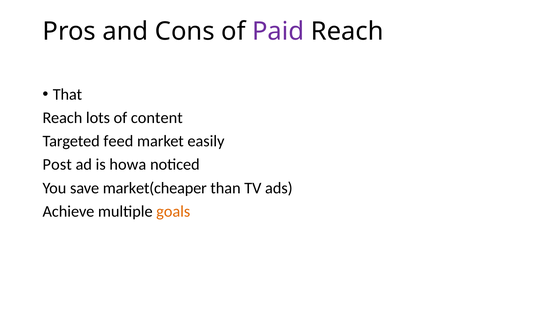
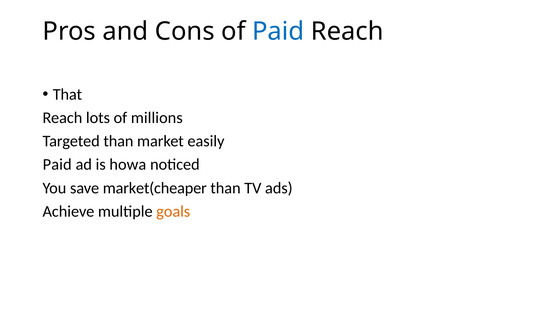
Paid at (278, 32) colour: purple -> blue
content: content -> millions
Targeted feed: feed -> than
Post at (57, 165): Post -> Paid
